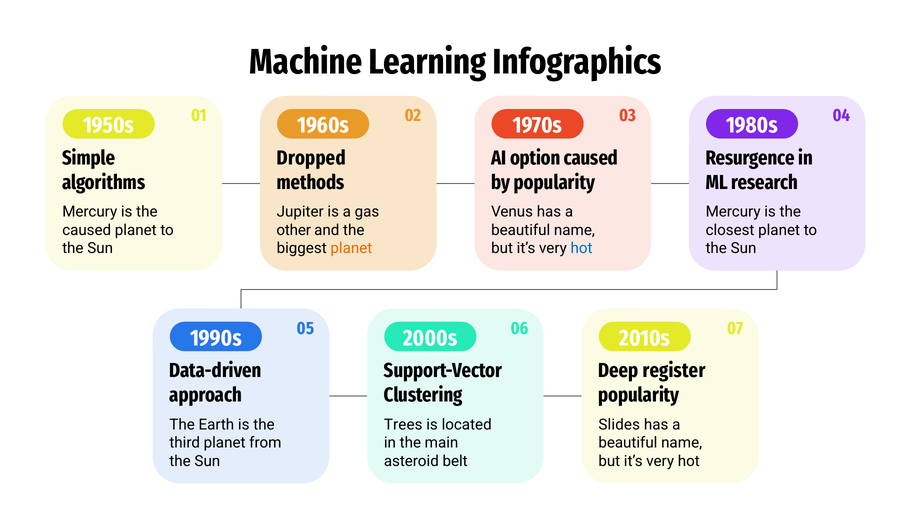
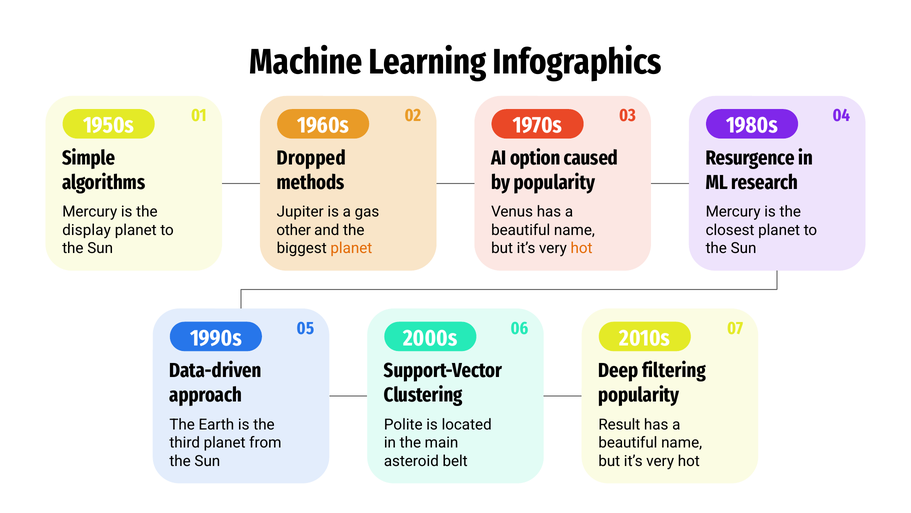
caused at (87, 230): caused -> display
hot at (582, 248) colour: blue -> orange
register: register -> filtering
Trees: Trees -> Polite
Slides: Slides -> Result
